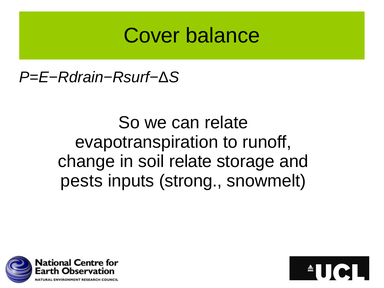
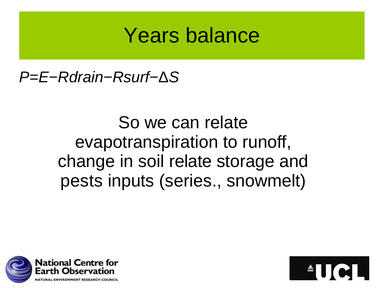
Cover: Cover -> Years
strong: strong -> series
